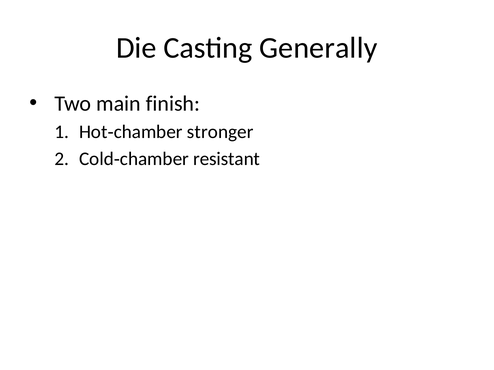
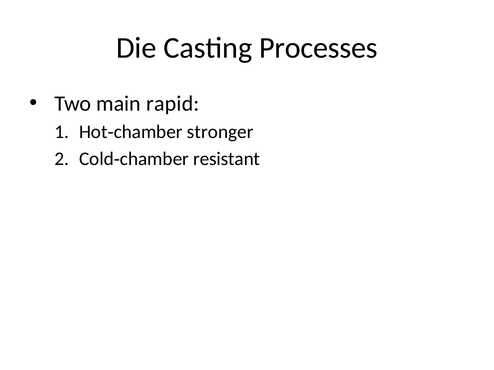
Generally: Generally -> Processes
finish: finish -> rapid
